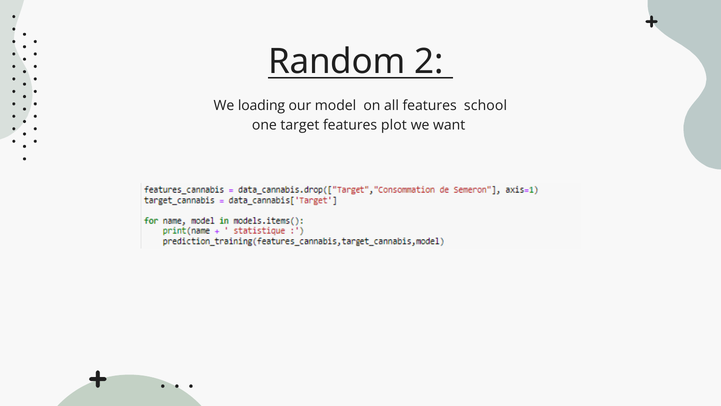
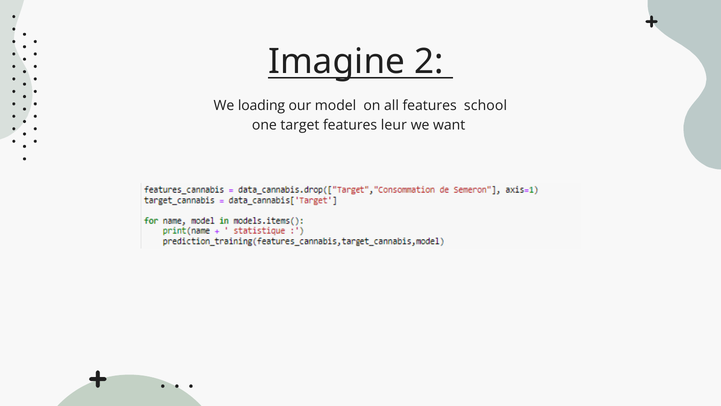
Random: Random -> Imagine
plot: plot -> leur
